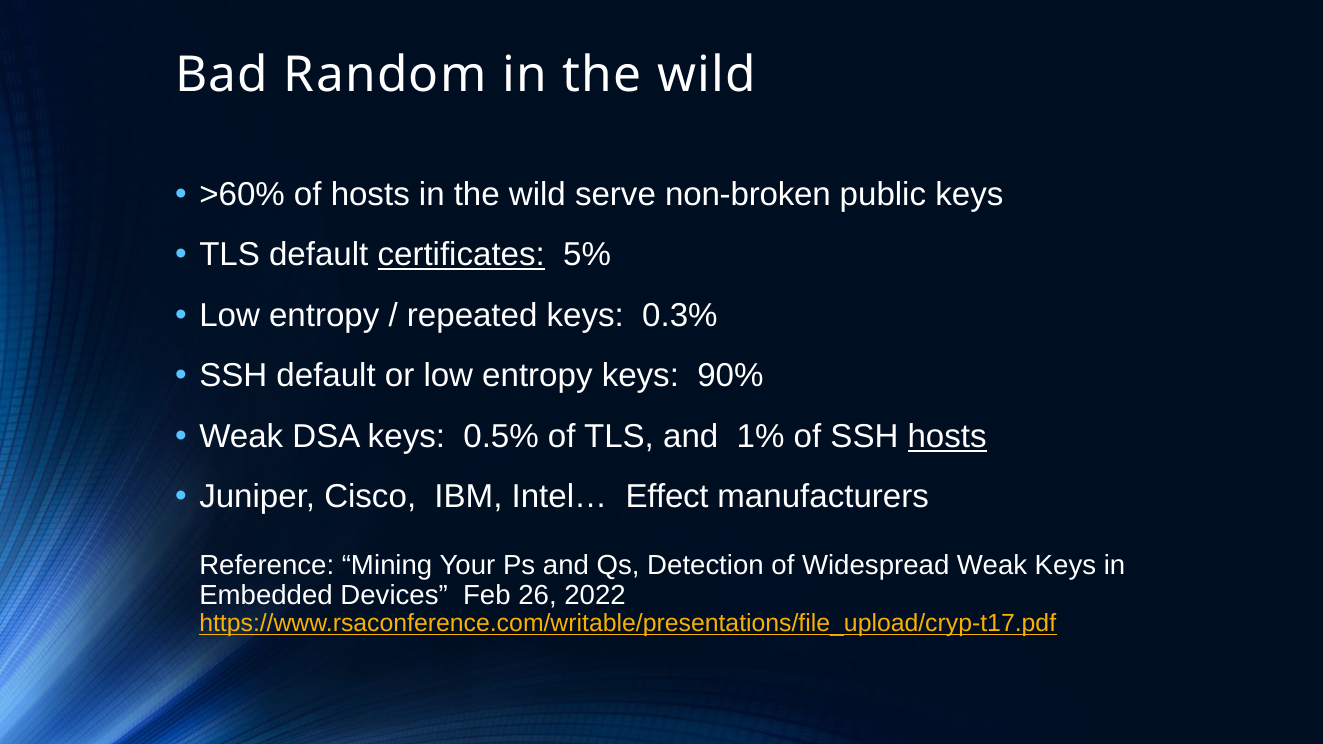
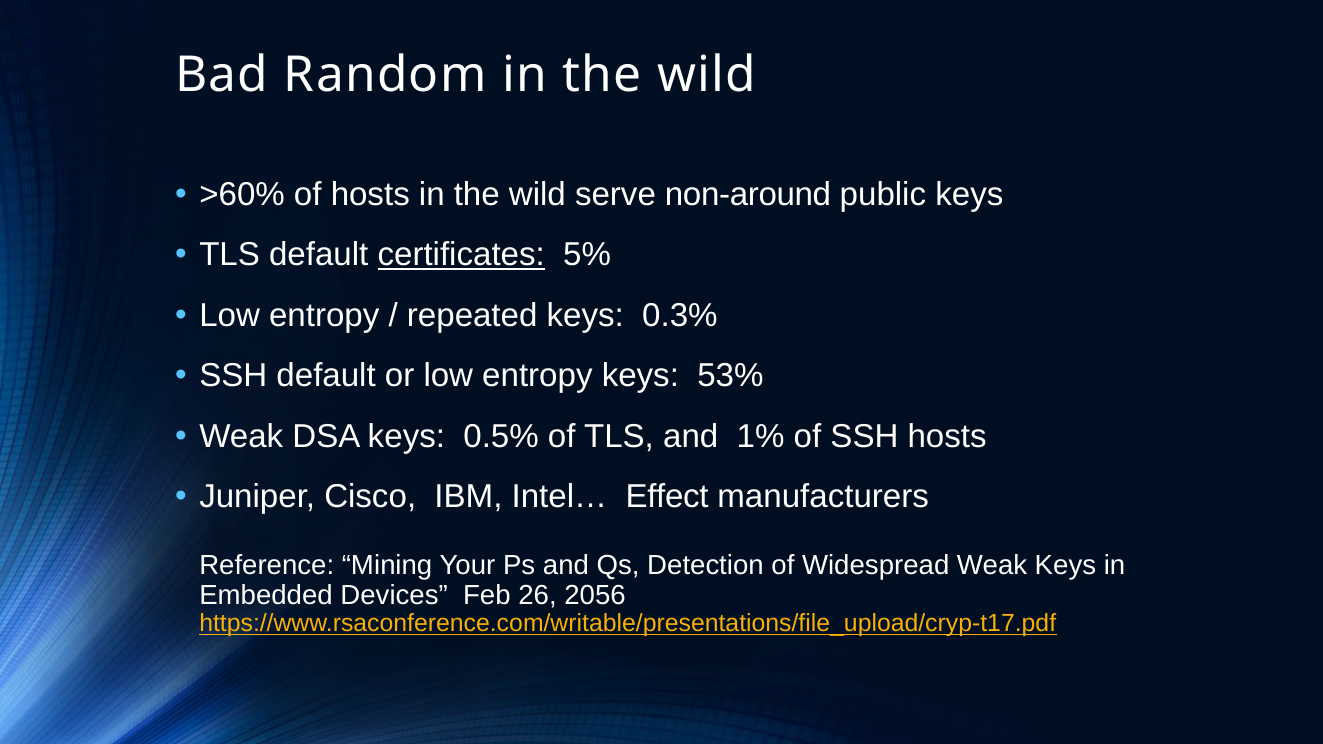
non-broken: non-broken -> non-around
90%: 90% -> 53%
hosts at (947, 437) underline: present -> none
2022: 2022 -> 2056
